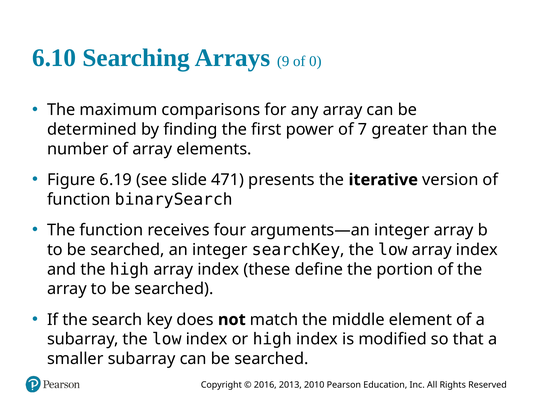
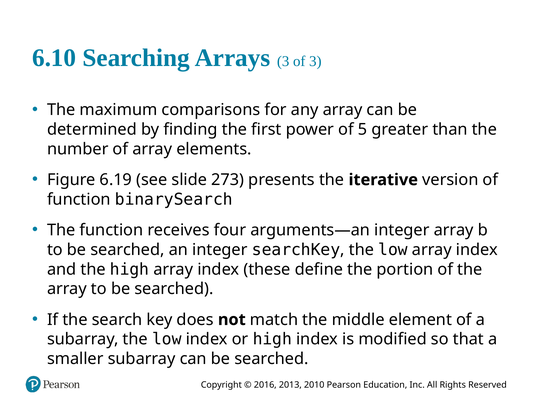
Arrays 9: 9 -> 3
of 0: 0 -> 3
7: 7 -> 5
471: 471 -> 273
